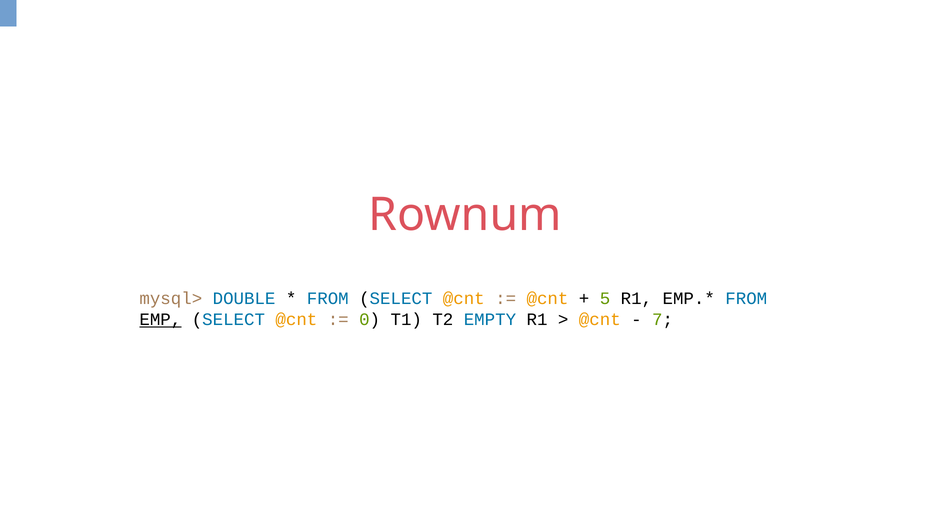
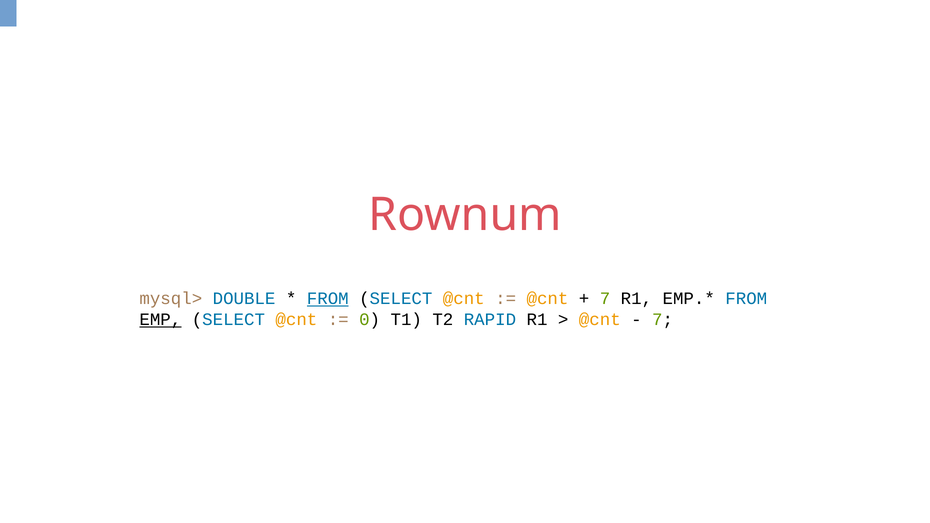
FROM at (328, 298) underline: none -> present
5 at (605, 298): 5 -> 7
EMPTY: EMPTY -> RAPID
